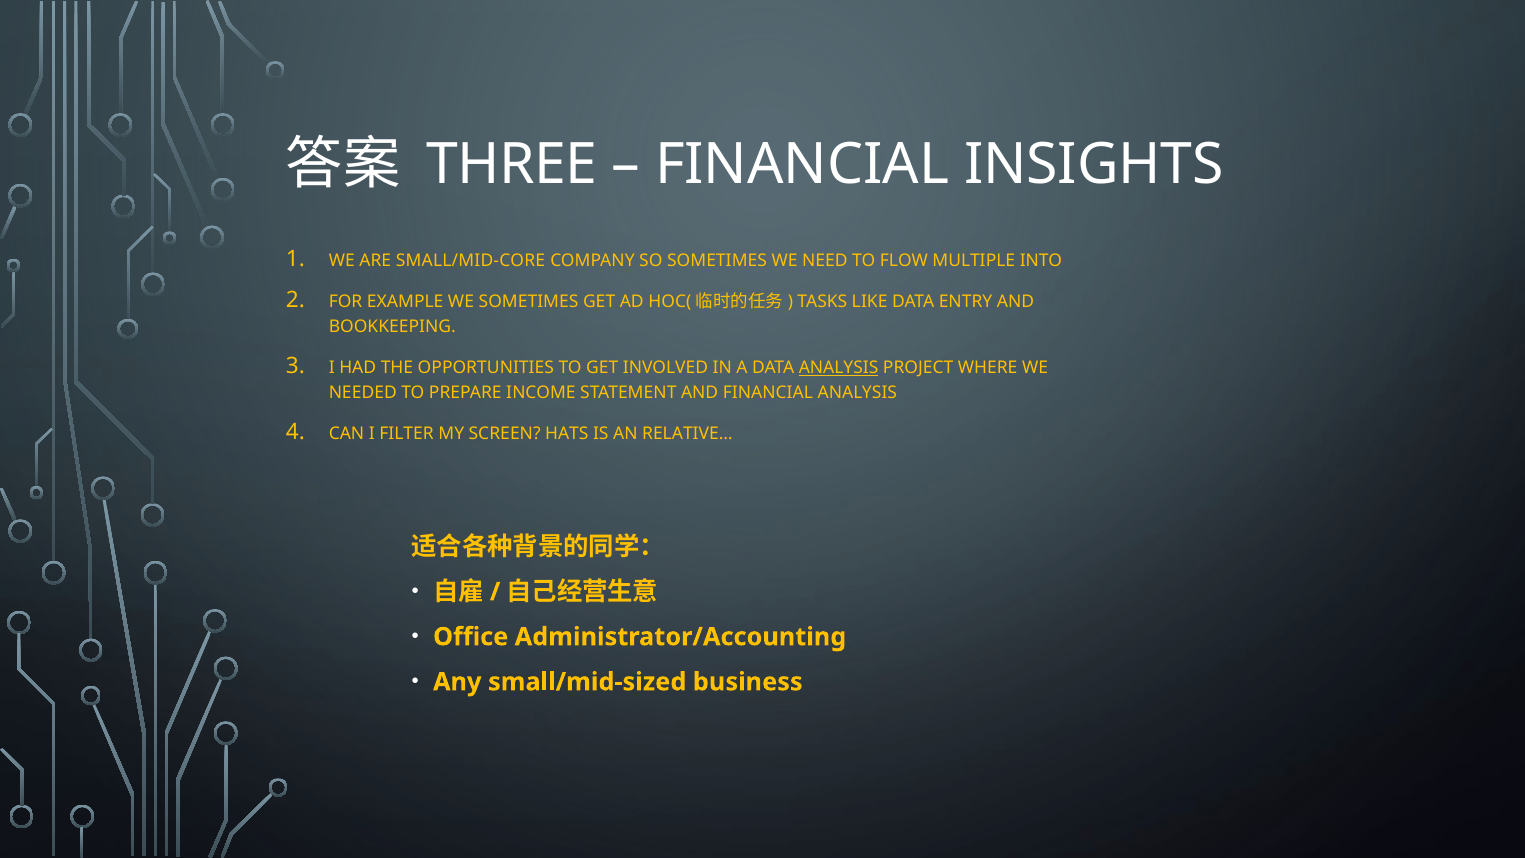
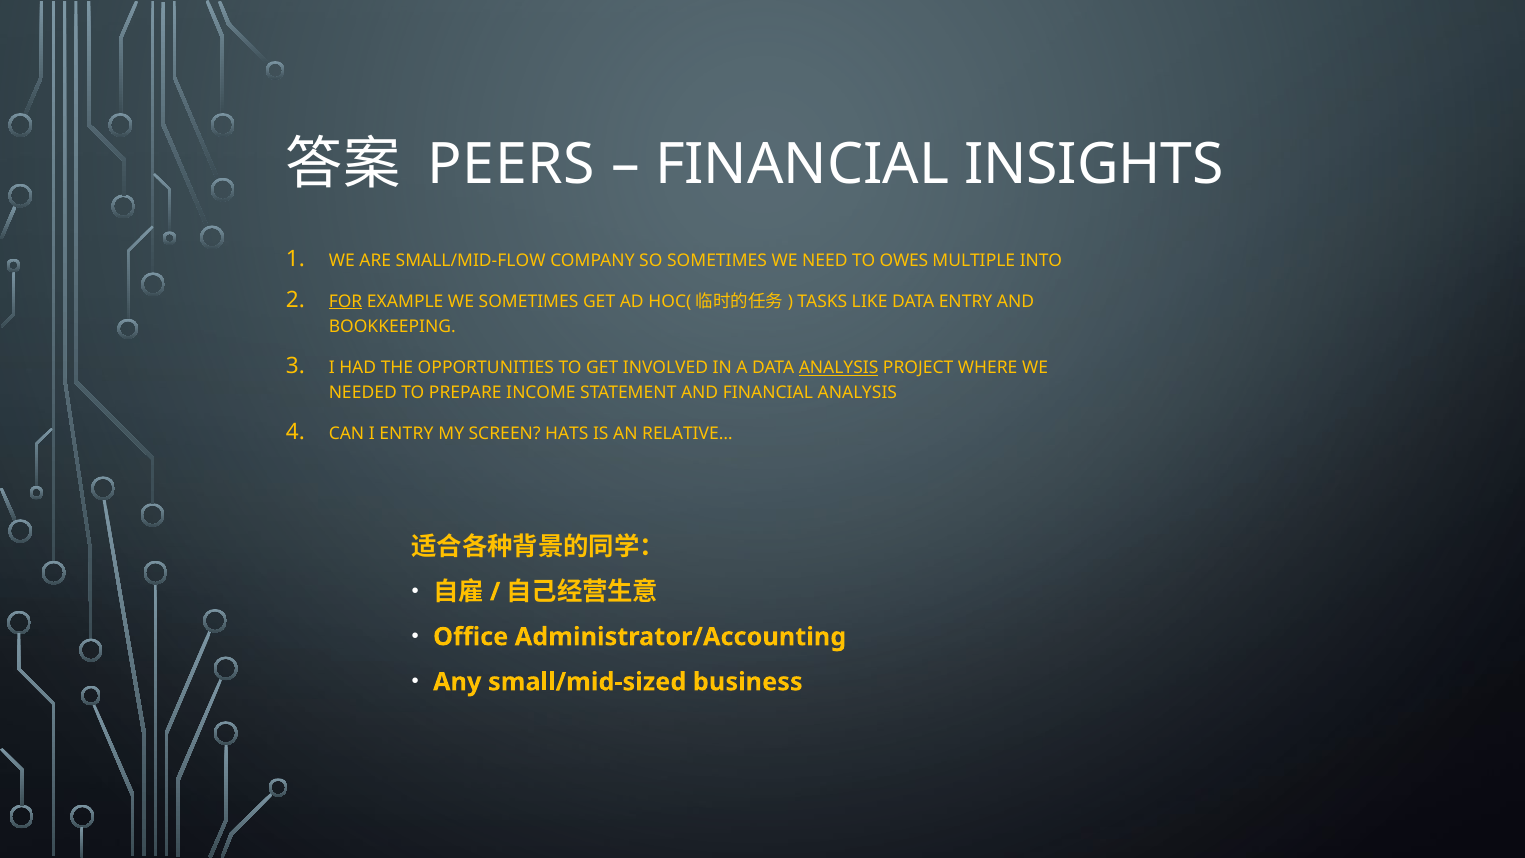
THREE: THREE -> PEERS
SMALL/MID-CORE: SMALL/MID-CORE -> SMALL/MID-FLOW
FLOW: FLOW -> OWES
FOR underline: none -> present
I FILTER: FILTER -> ENTRY
